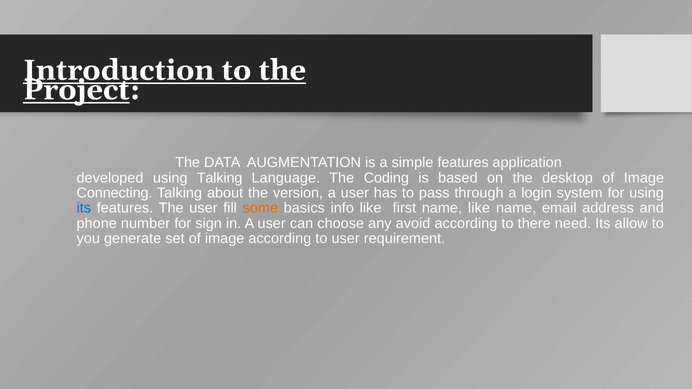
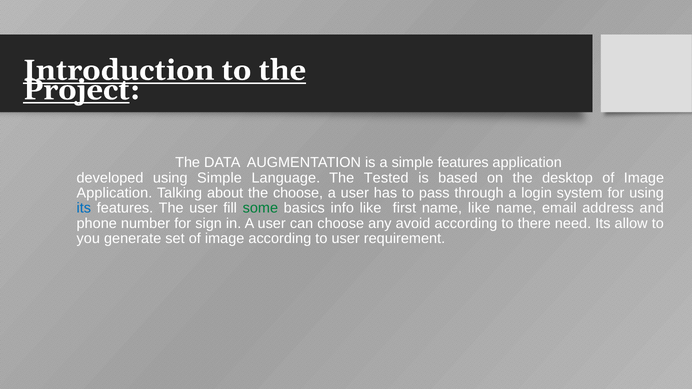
using Talking: Talking -> Simple
Coding: Coding -> Tested
Connecting at (115, 193): Connecting -> Application
the version: version -> choose
some colour: orange -> green
